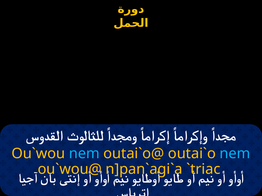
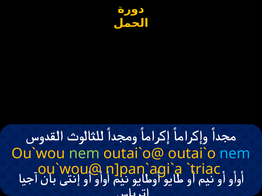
nem at (84, 154) colour: light blue -> light green
